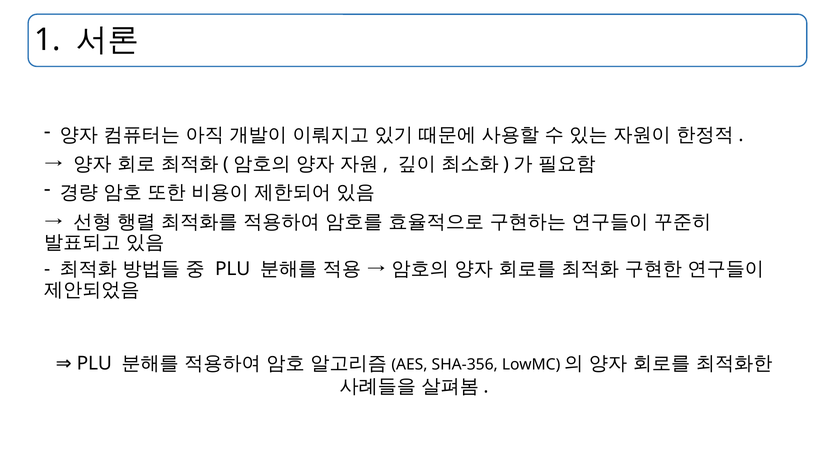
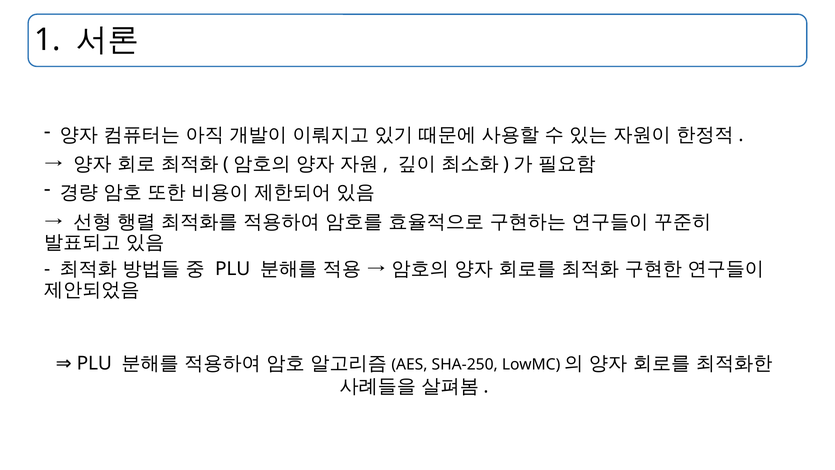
SHA-356: SHA-356 -> SHA-250
